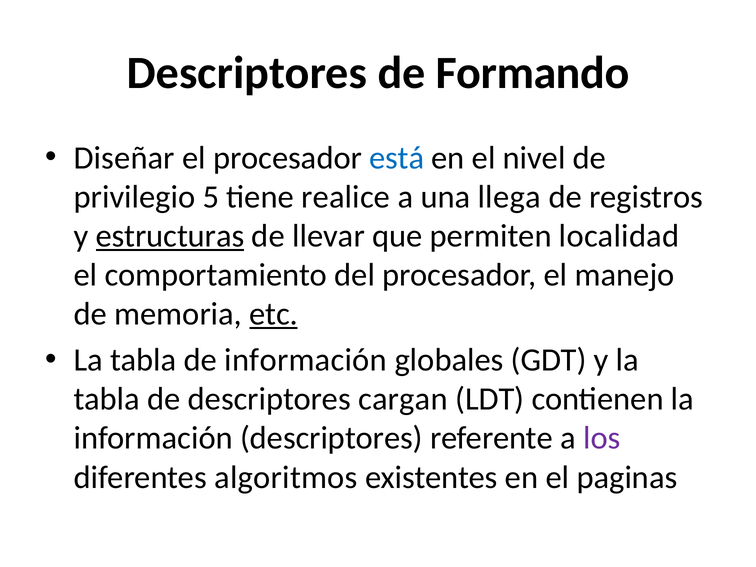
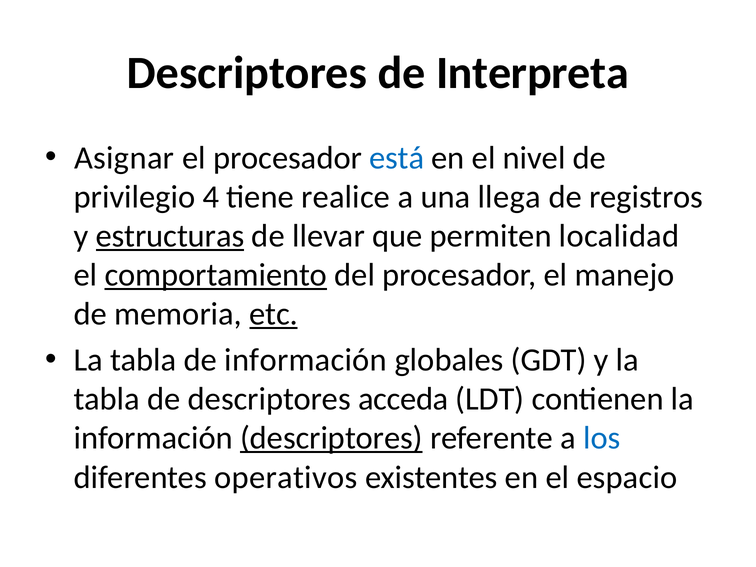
Formando: Formando -> Interpreta
Diseñar: Diseñar -> Asignar
5: 5 -> 4
comportamiento underline: none -> present
cargan: cargan -> acceda
descriptores at (331, 438) underline: none -> present
los colour: purple -> blue
algoritmos: algoritmos -> operativos
paginas: paginas -> espacio
